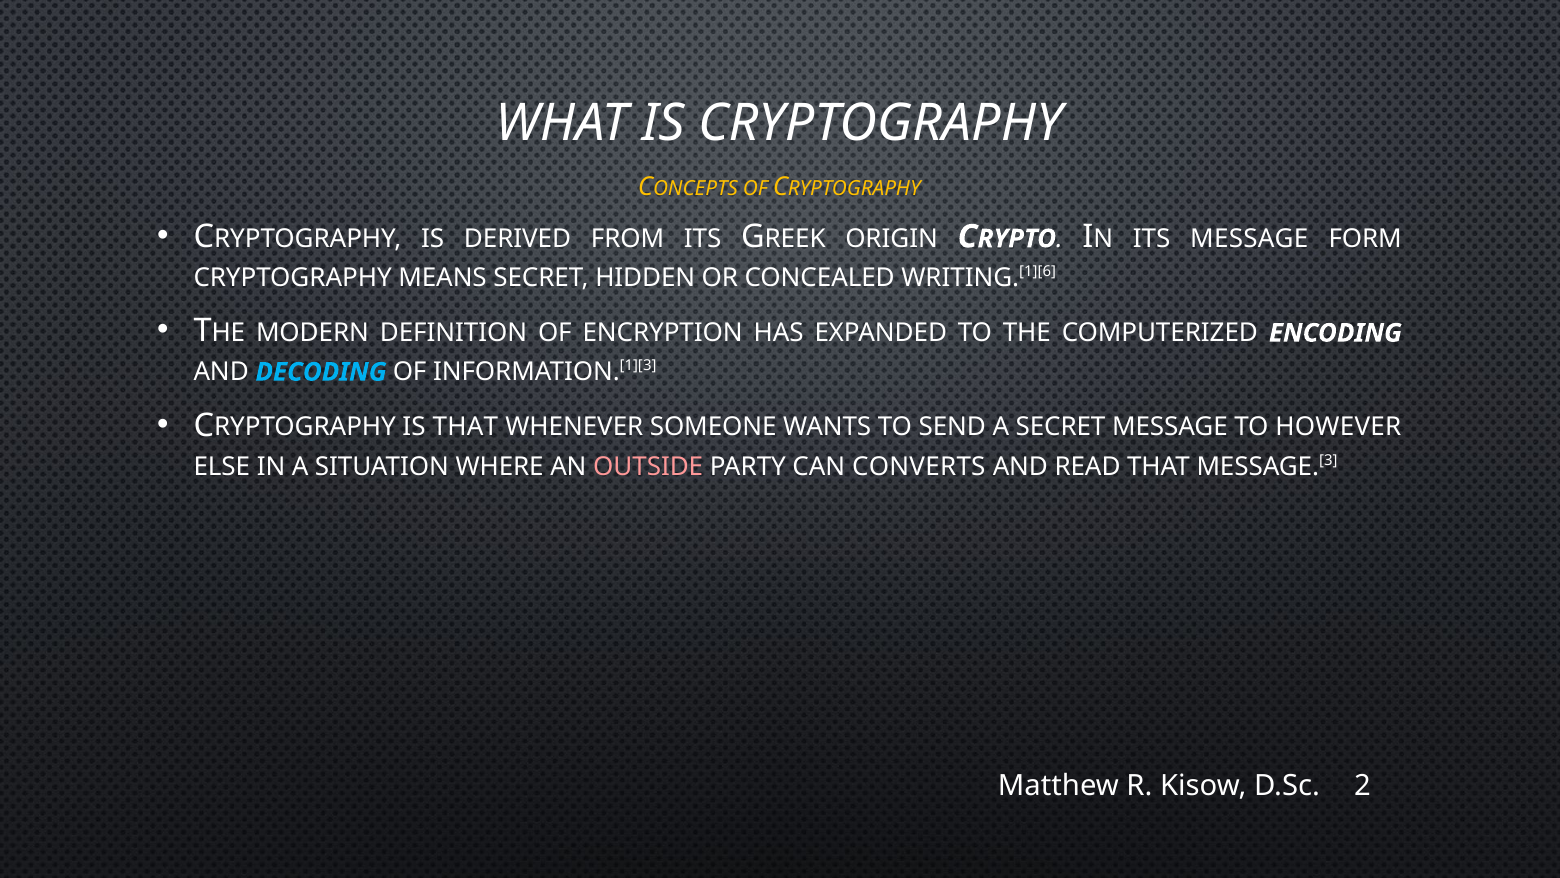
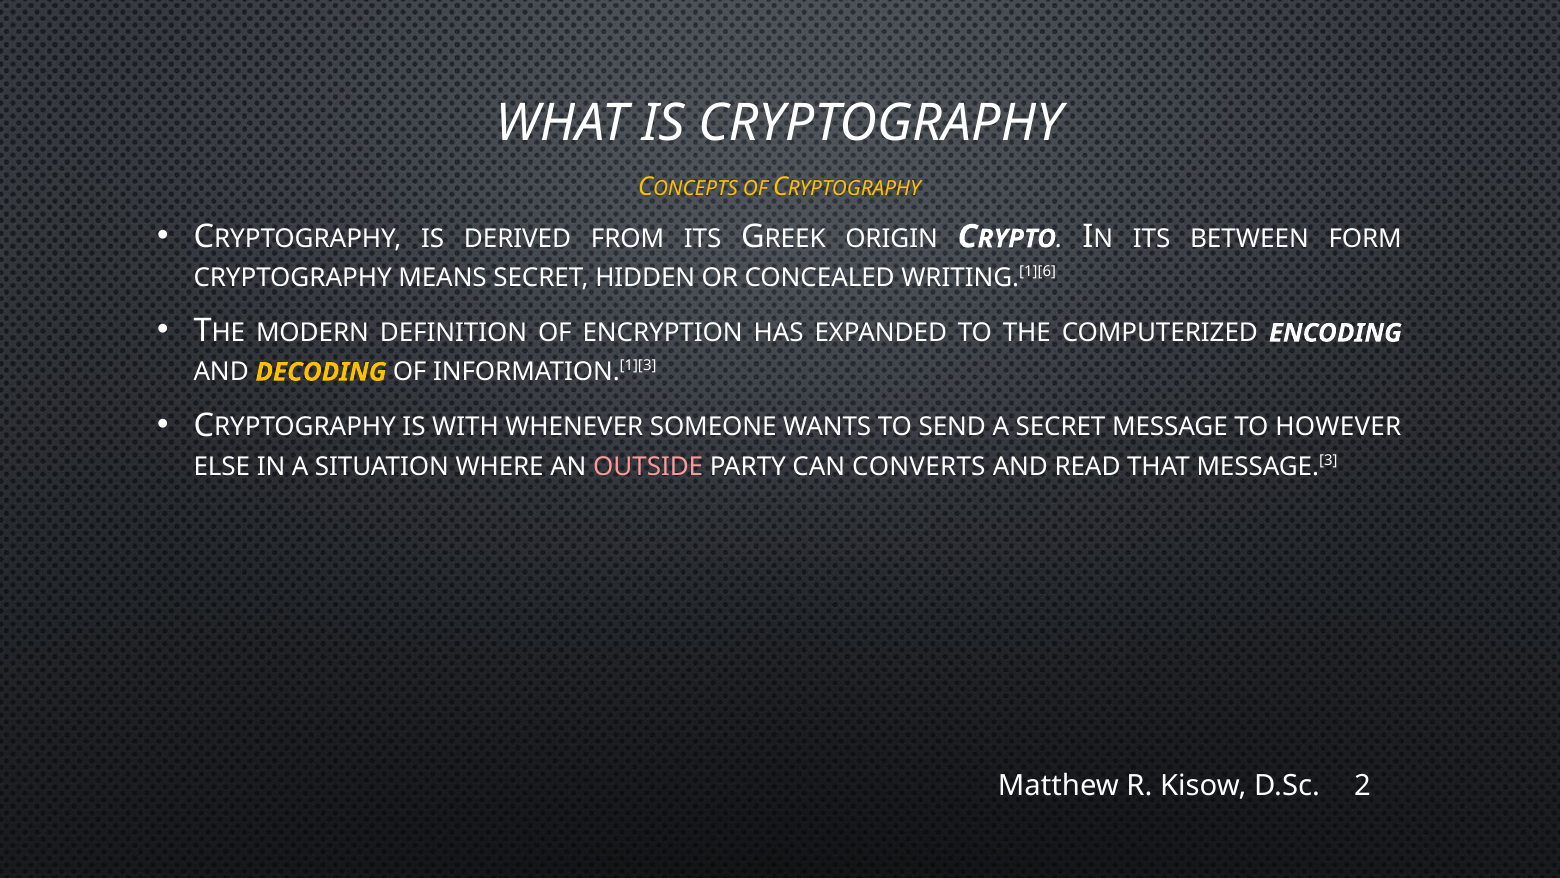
ITS MESSAGE: MESSAGE -> BETWEEN
DECODING colour: light blue -> yellow
IS THAT: THAT -> WITH
